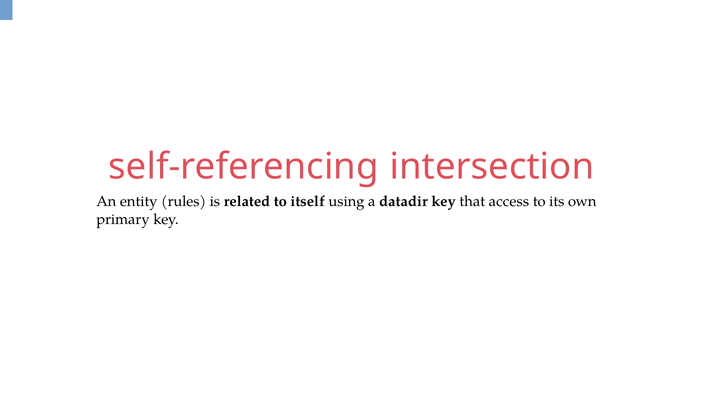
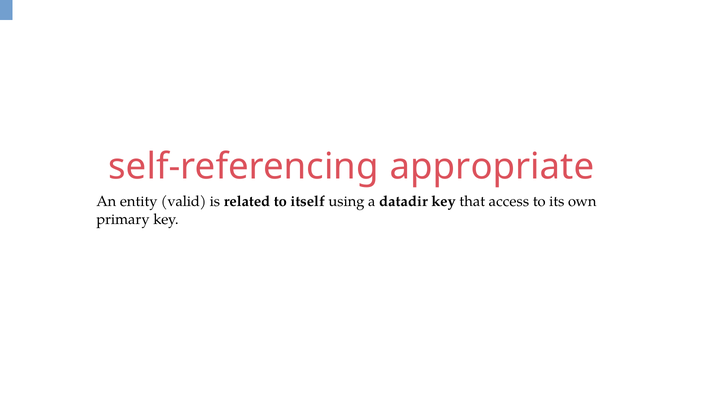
intersection: intersection -> appropriate
rules: rules -> valid
